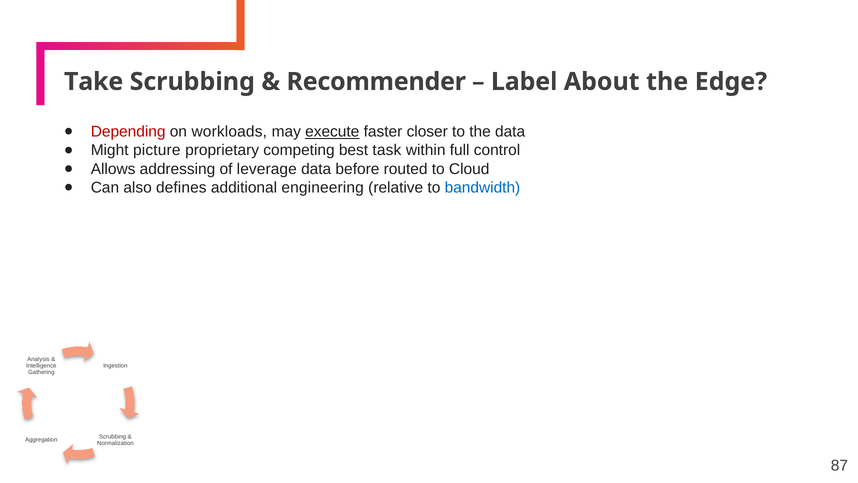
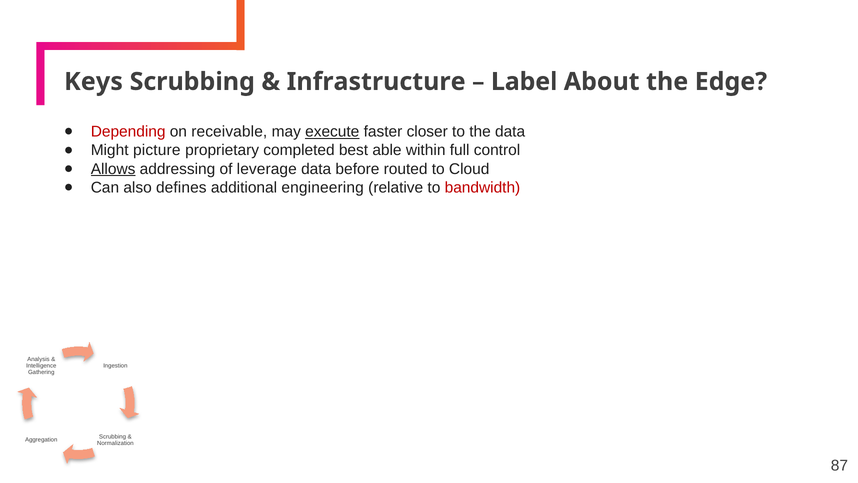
Take: Take -> Keys
Recommender: Recommender -> Infrastructure
workloads: workloads -> receivable
competing: competing -> completed
task: task -> able
Allows underline: none -> present
bandwidth colour: blue -> red
